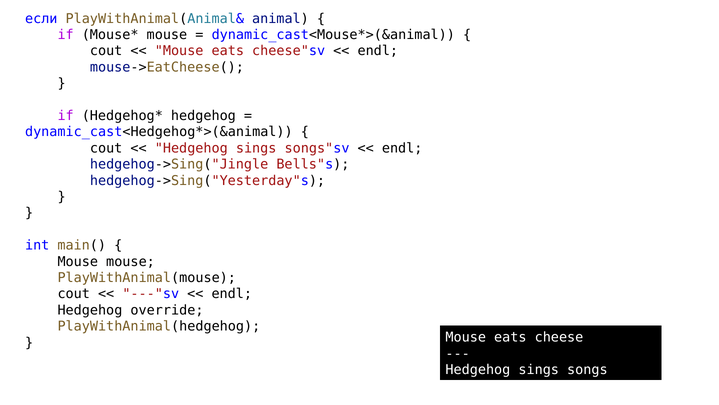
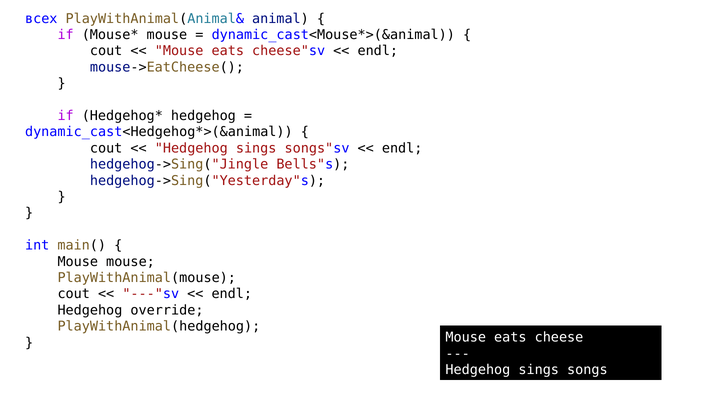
если: если -> всех
